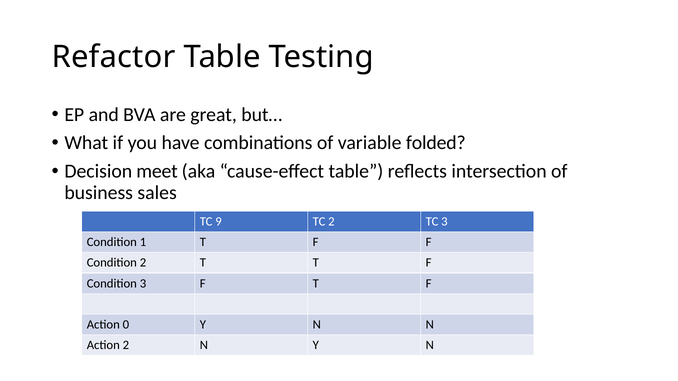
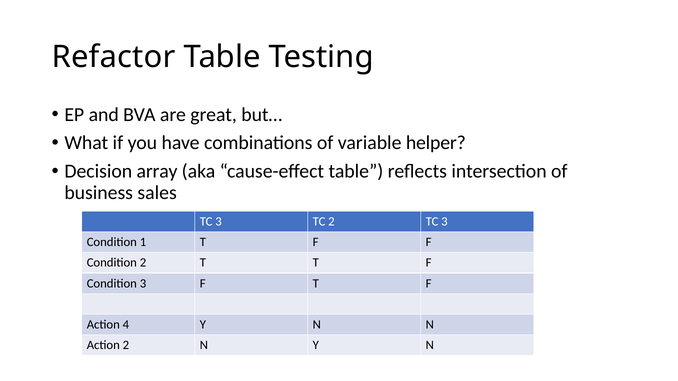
folded: folded -> helper
meet: meet -> array
9 at (218, 222): 9 -> 3
0: 0 -> 4
